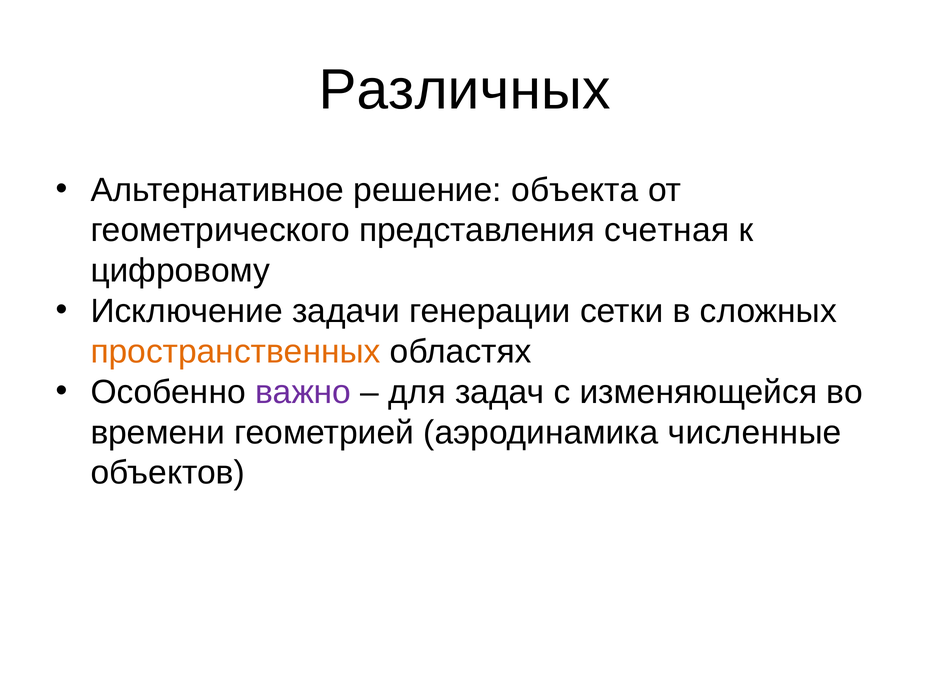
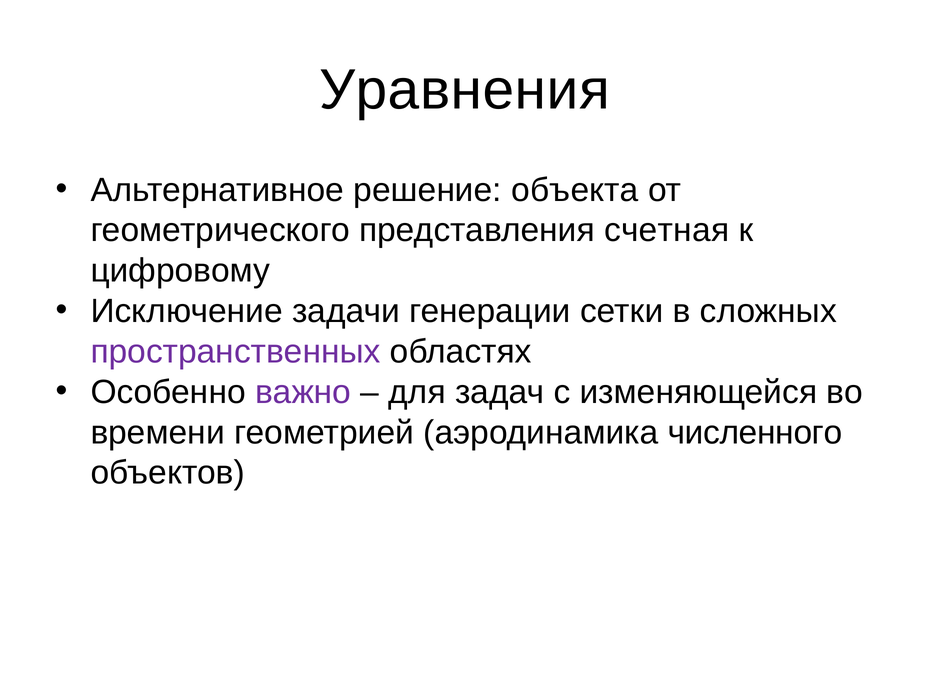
Различных: Различных -> Уравнения
пространственных colour: orange -> purple
численные: численные -> численного
